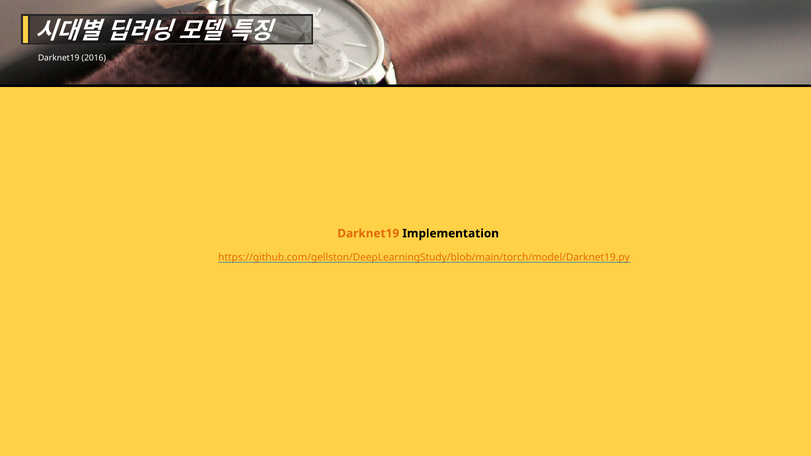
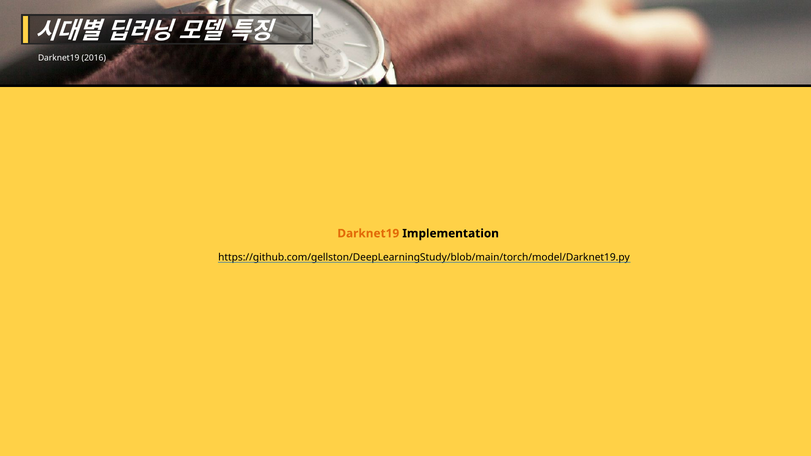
https://github.com/gellston/DeepLearningStudy/blob/main/torch/model/Darknet19.py colour: orange -> black
